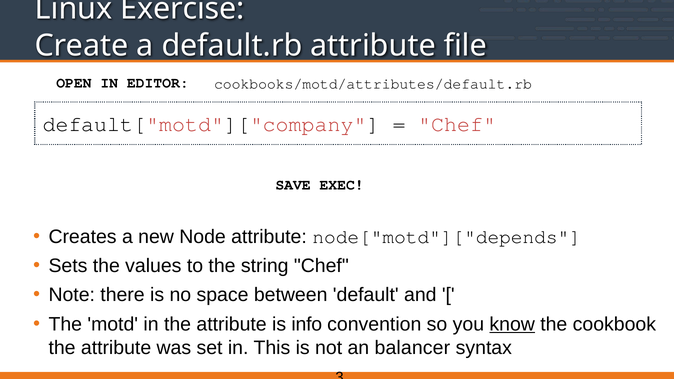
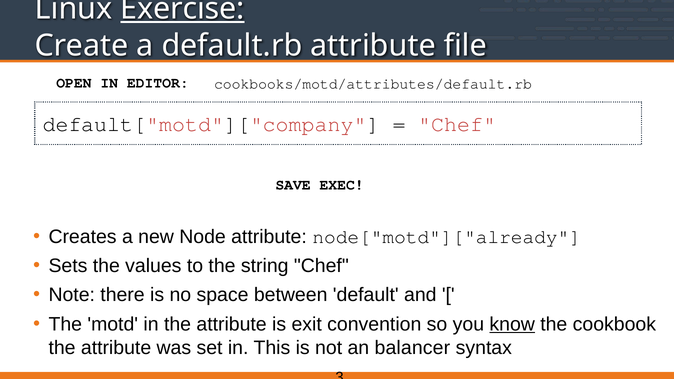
Exercise underline: none -> present
node["motd"]["depends: node["motd"]["depends -> node["motd"]["already
info: info -> exit
